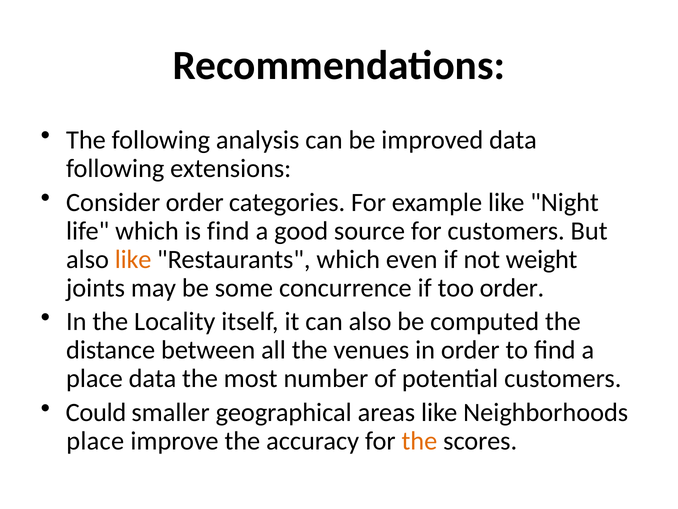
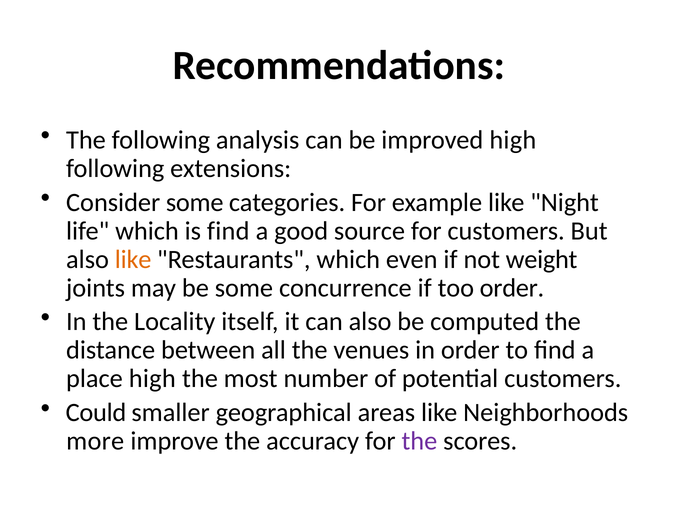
improved data: data -> high
Consider order: order -> some
place data: data -> high
place at (95, 441): place -> more
the at (419, 441) colour: orange -> purple
